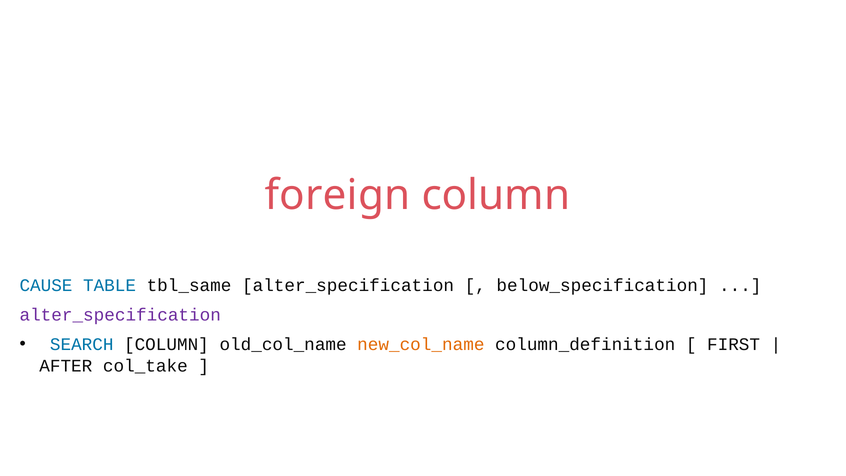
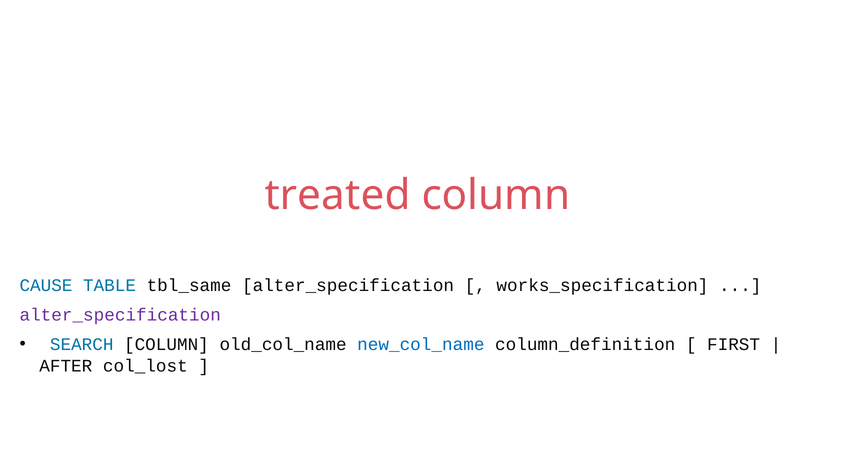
foreign: foreign -> treated
below_specification: below_specification -> works_specification
new_col_name colour: orange -> blue
col_take: col_take -> col_lost
